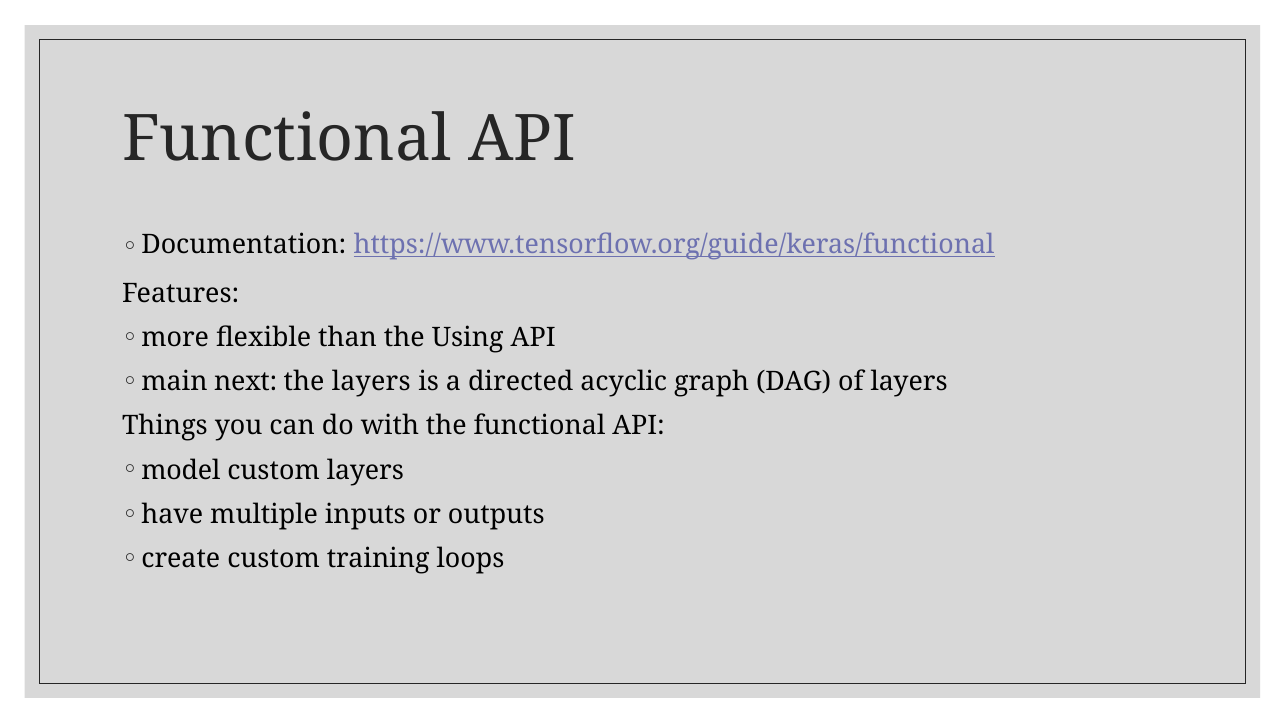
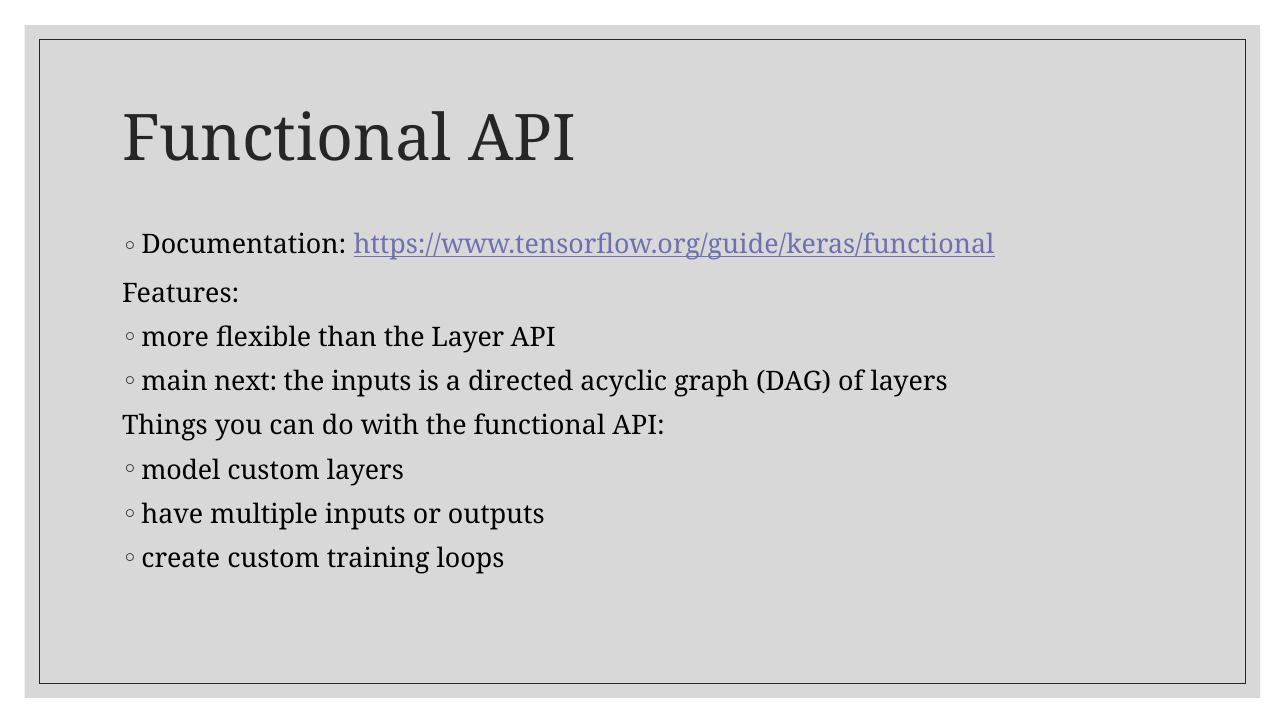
Using: Using -> Layer
the layers: layers -> inputs
